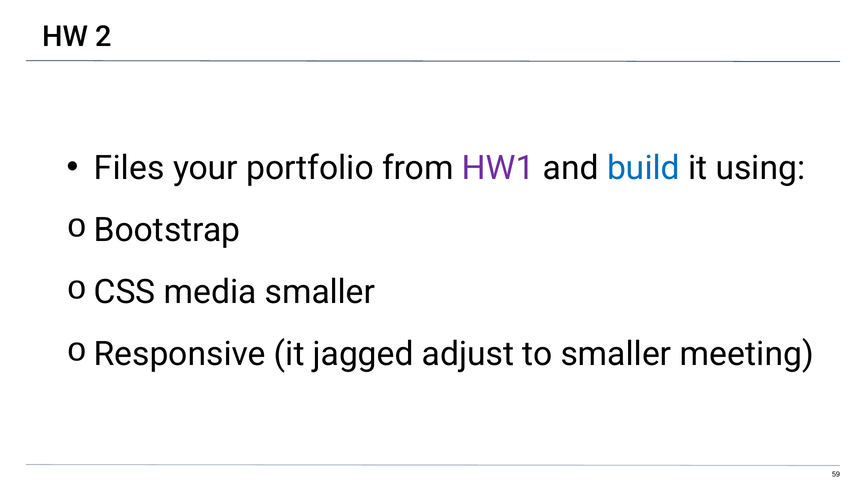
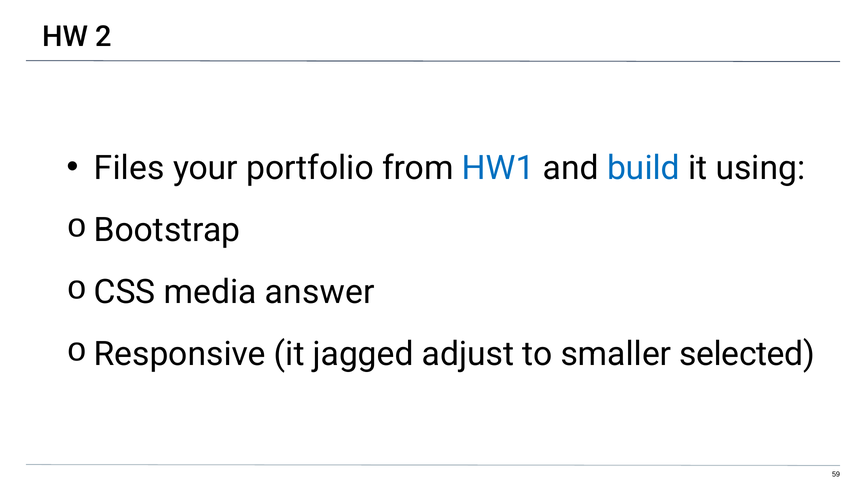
HW1 colour: purple -> blue
media smaller: smaller -> answer
meeting: meeting -> selected
